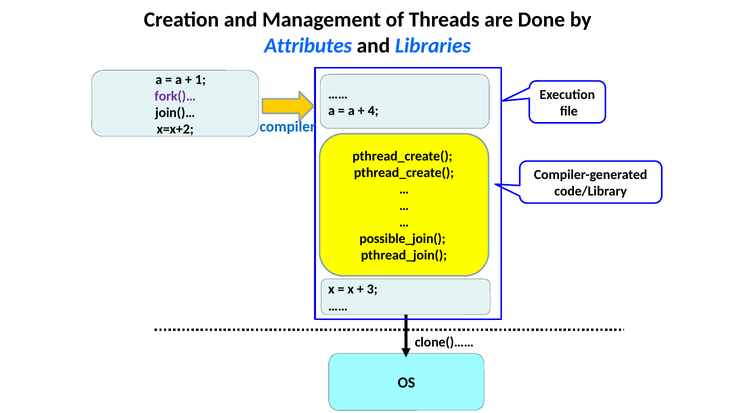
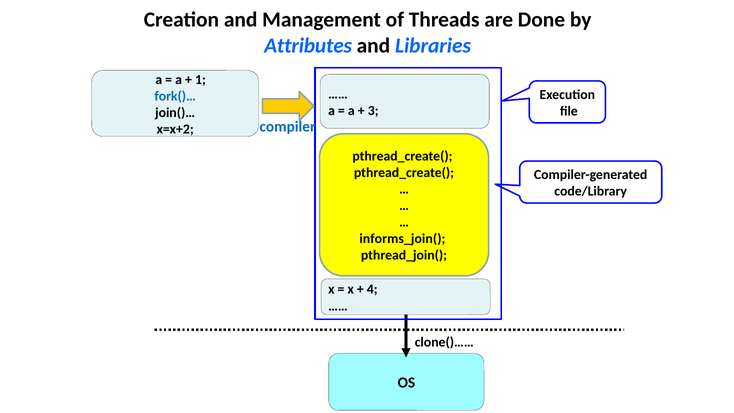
fork()… colour: purple -> blue
4: 4 -> 3
possible_join(: possible_join( -> informs_join(
3: 3 -> 4
